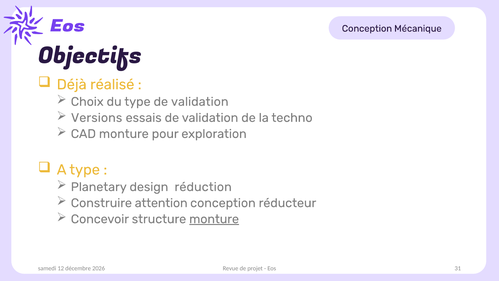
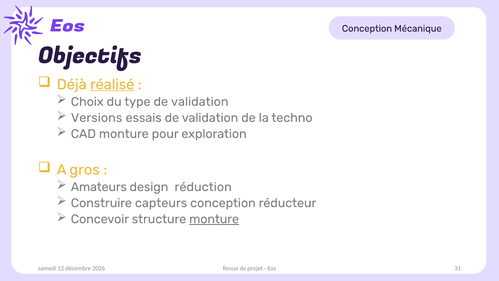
réalisé underline: none -> present
A type: type -> gros
Planetary: Planetary -> Amateurs
attention: attention -> capteurs
